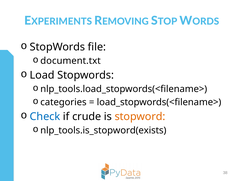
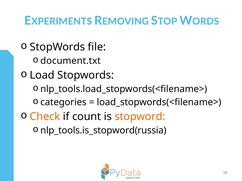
Check colour: blue -> orange
crude: crude -> count
nlp_tools.is_stopword(exists: nlp_tools.is_stopword(exists -> nlp_tools.is_stopword(russia
